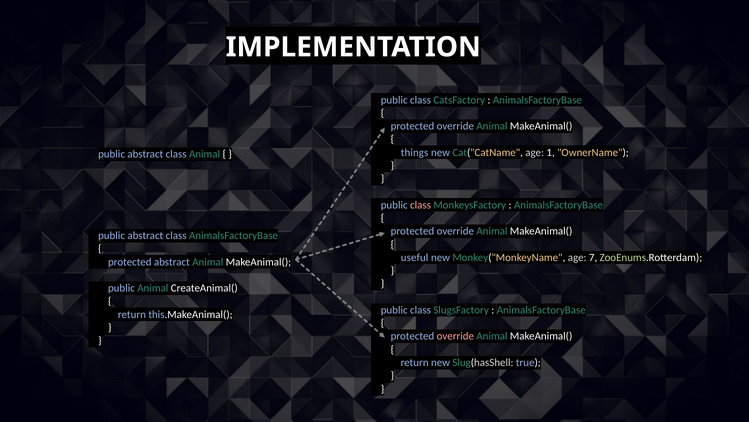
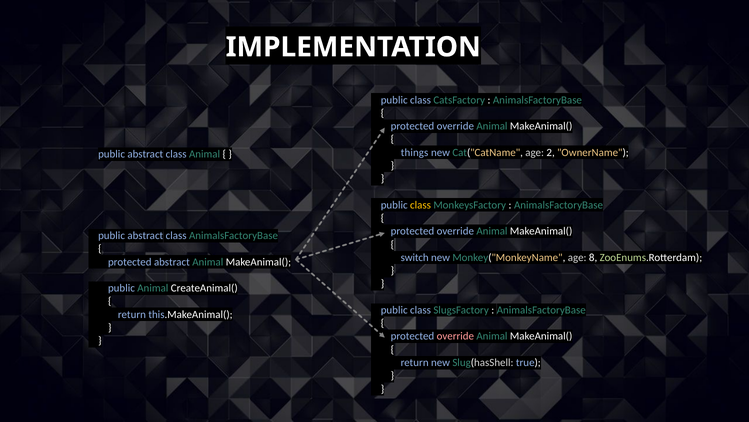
1: 1 -> 2
class at (421, 205) colour: pink -> yellow
useful: useful -> switch
7: 7 -> 8
